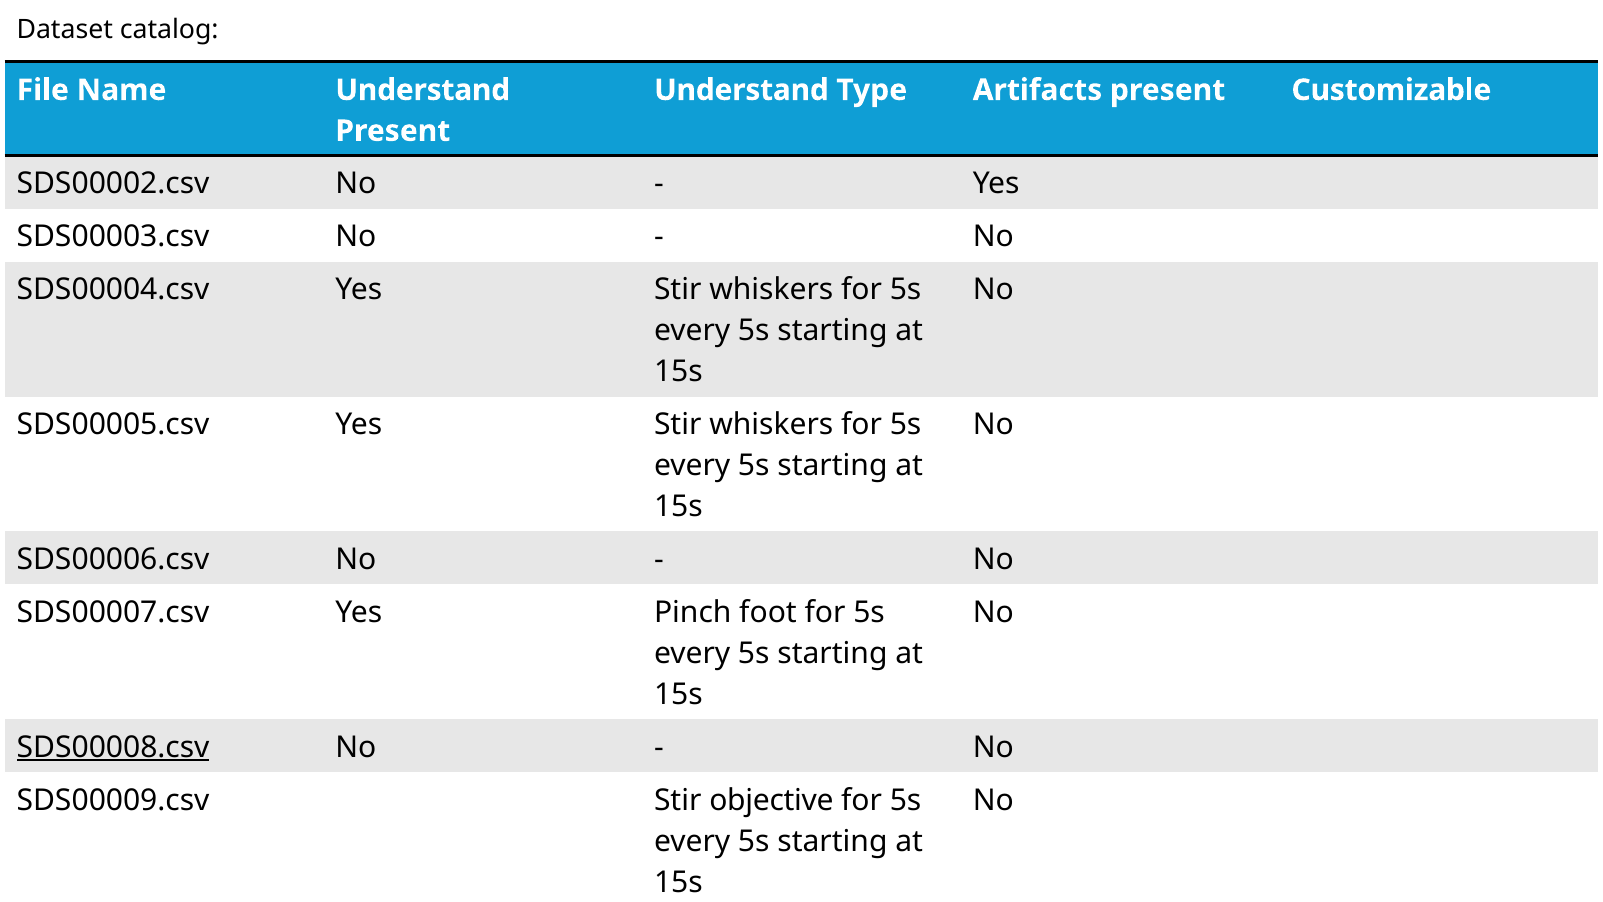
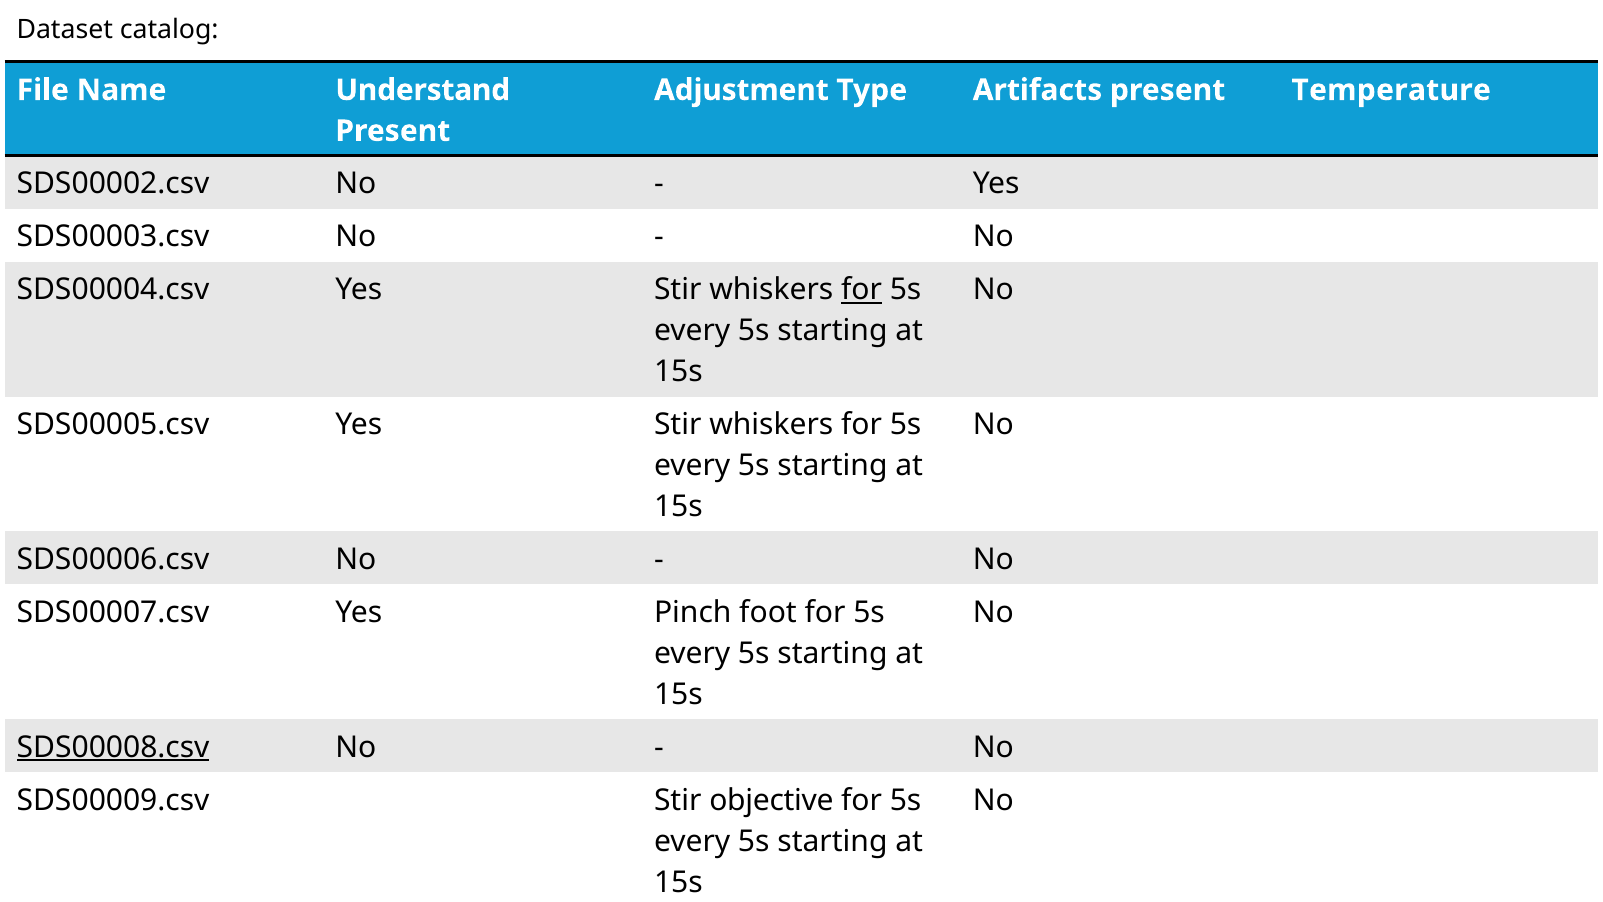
Understand at (741, 90): Understand -> Adjustment
Customizable: Customizable -> Temperature
for at (862, 290) underline: none -> present
